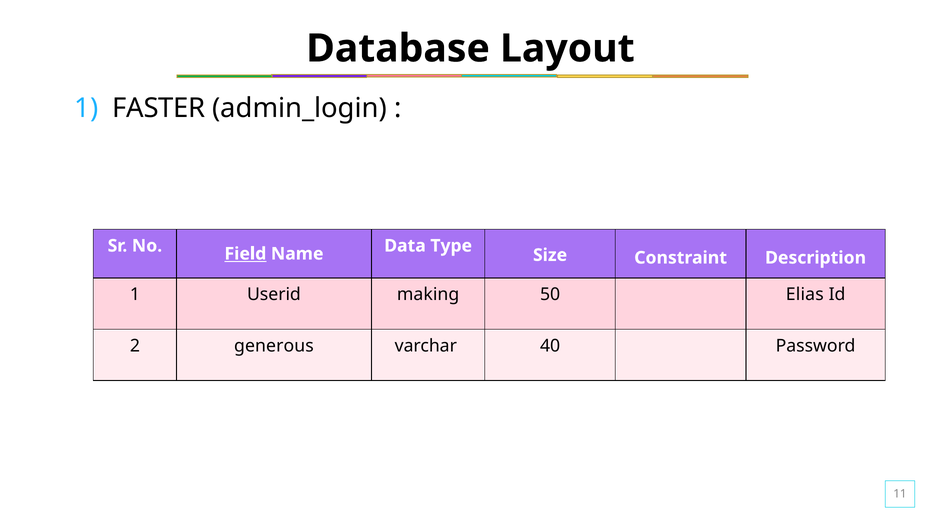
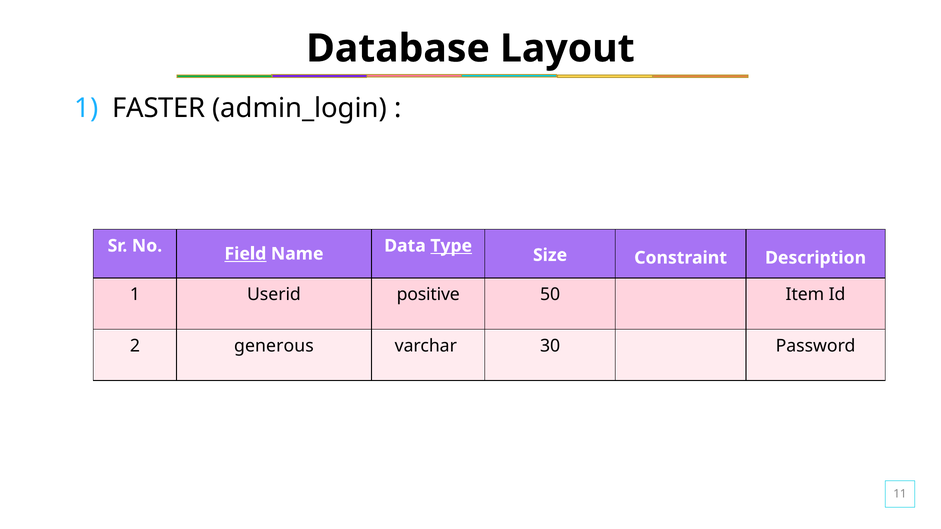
Type underline: none -> present
making: making -> positive
Elias: Elias -> Item
40: 40 -> 30
